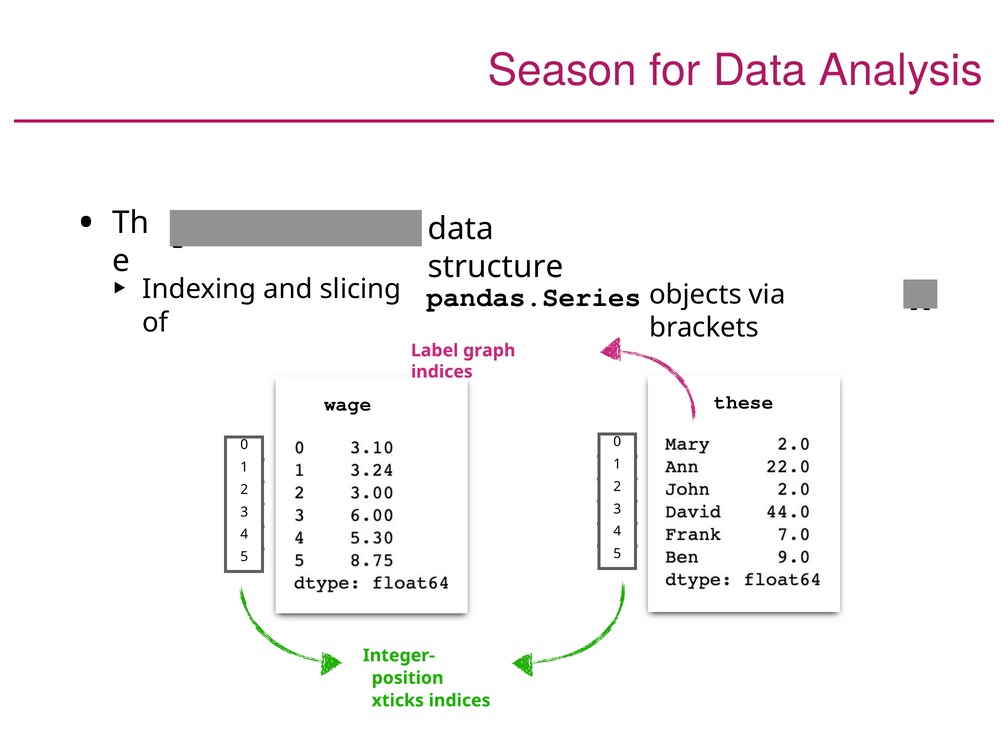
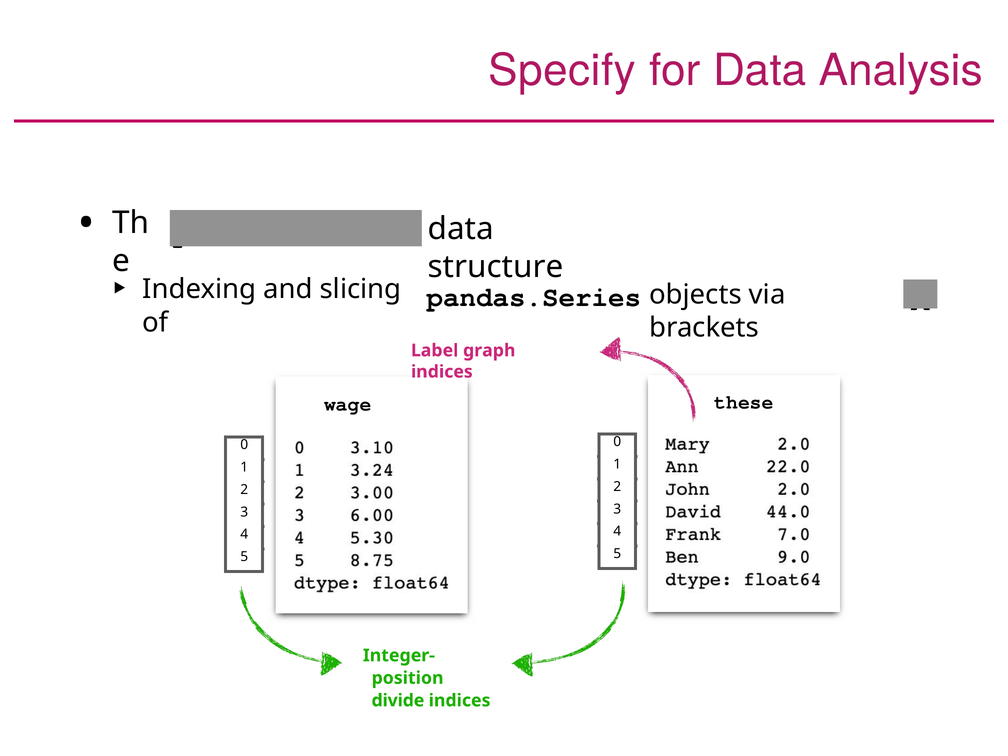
Season: Season -> Specify
xticks: xticks -> divide
